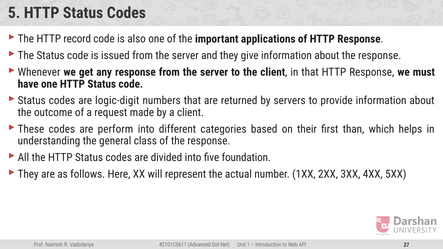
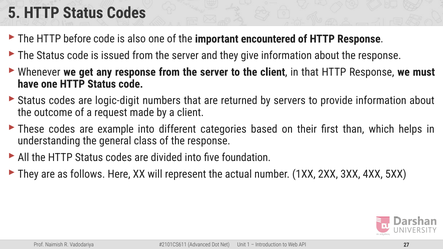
record: record -> before
applications: applications -> encountered
perform: perform -> example
